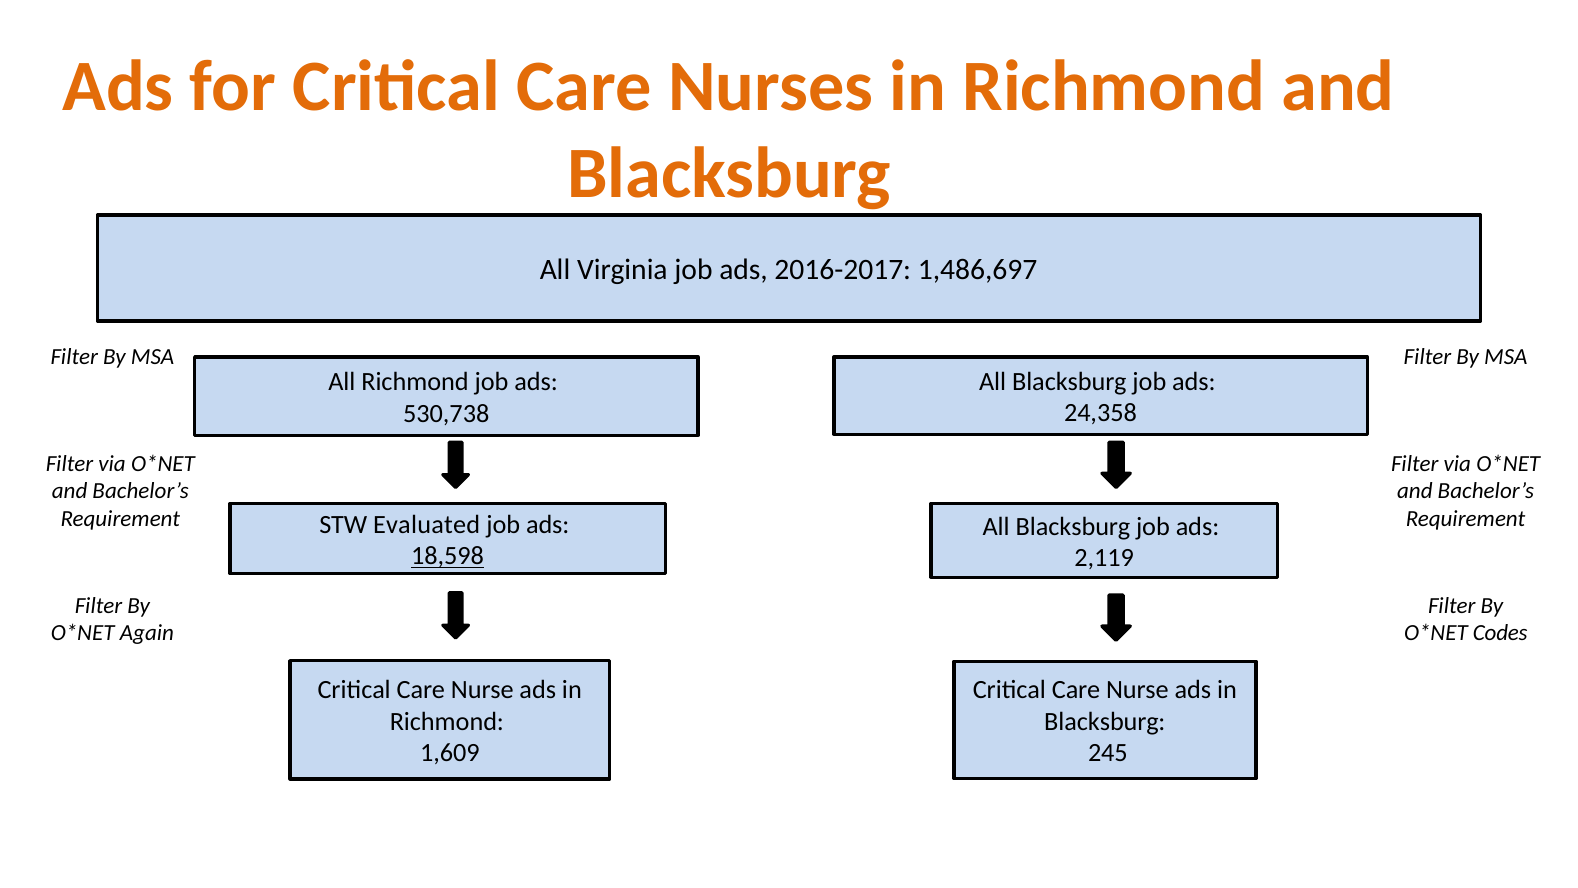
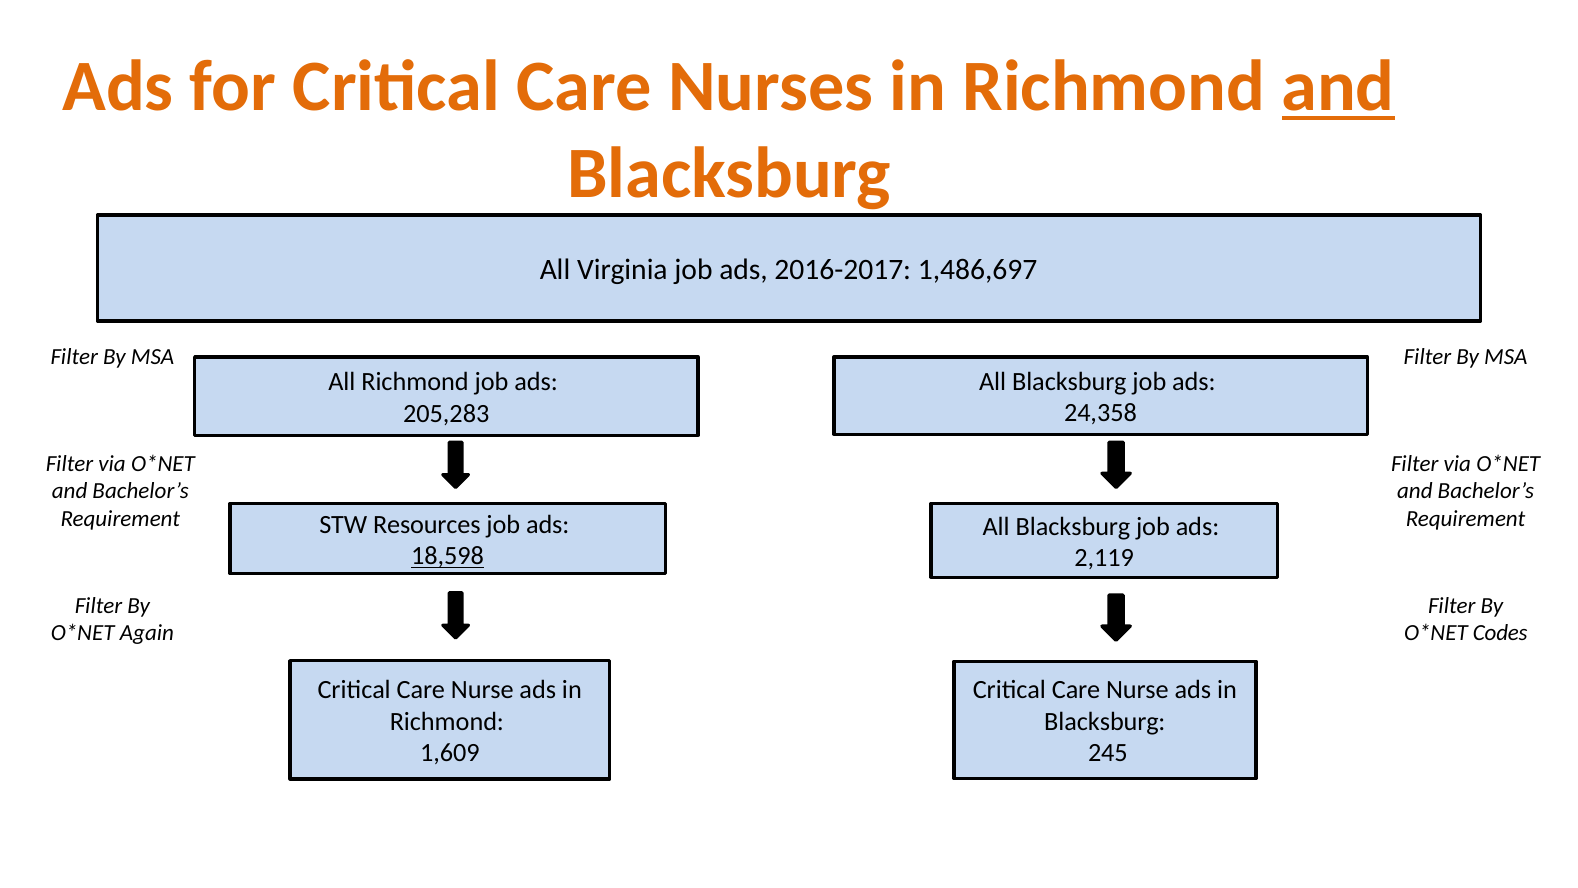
and at (1338, 87) underline: none -> present
530,738: 530,738 -> 205,283
Evaluated: Evaluated -> Resources
